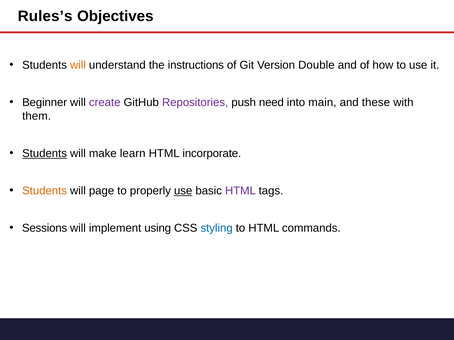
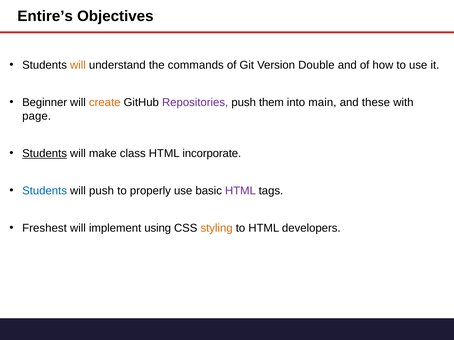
Rules’s: Rules’s -> Entire’s
instructions: instructions -> commands
create colour: purple -> orange
need: need -> them
them: them -> page
learn: learn -> class
Students at (45, 191) colour: orange -> blue
will page: page -> push
use at (183, 191) underline: present -> none
Sessions: Sessions -> Freshest
styling colour: blue -> orange
commands: commands -> developers
